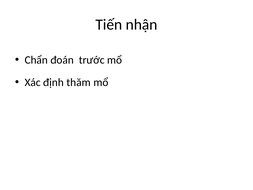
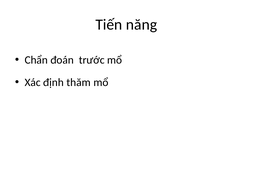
nhận: nhận -> năng
